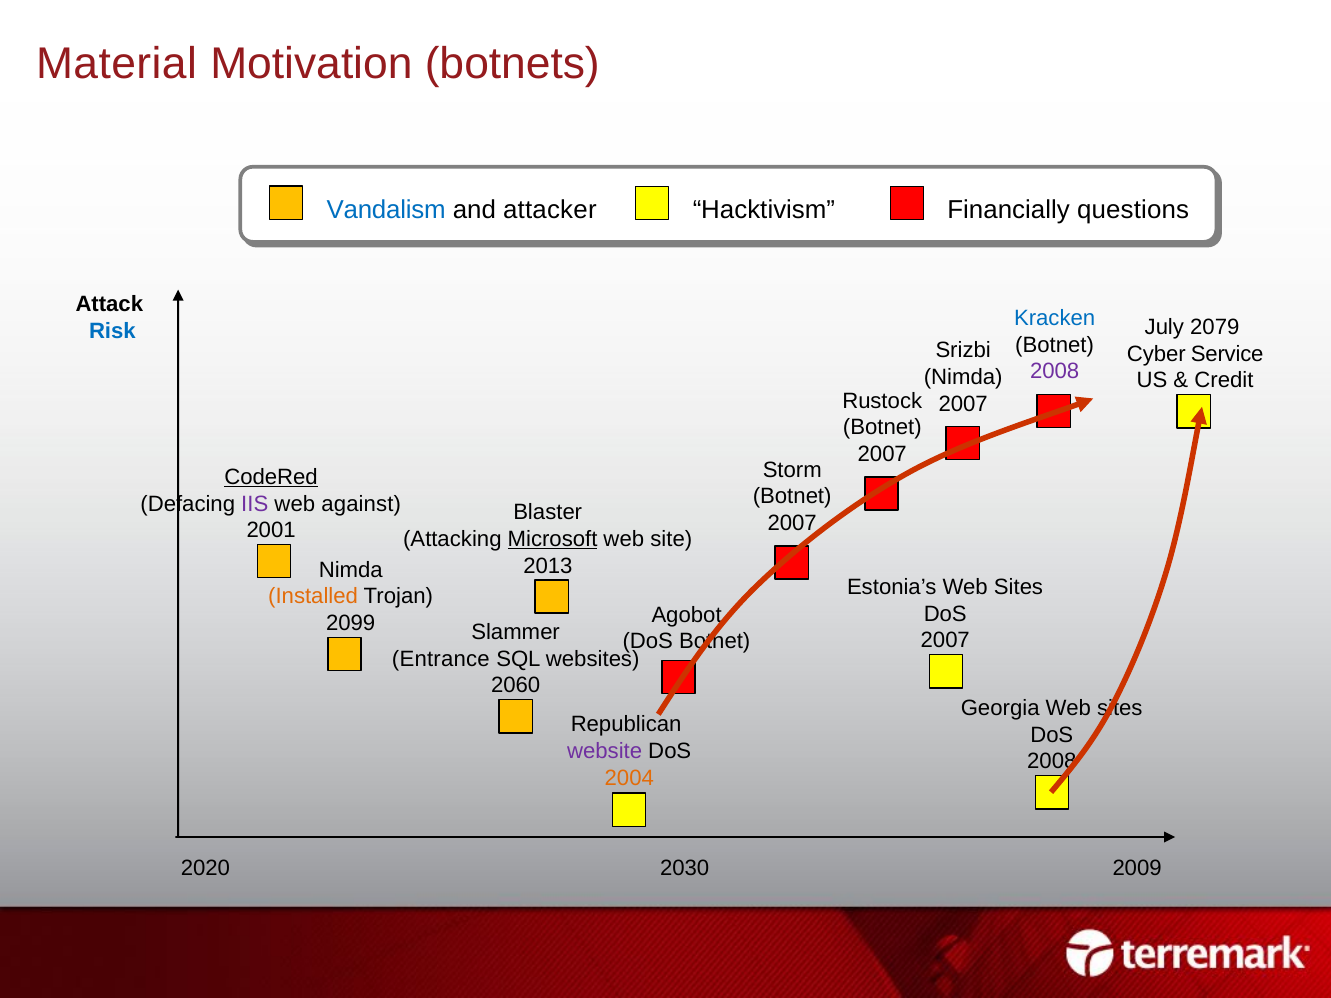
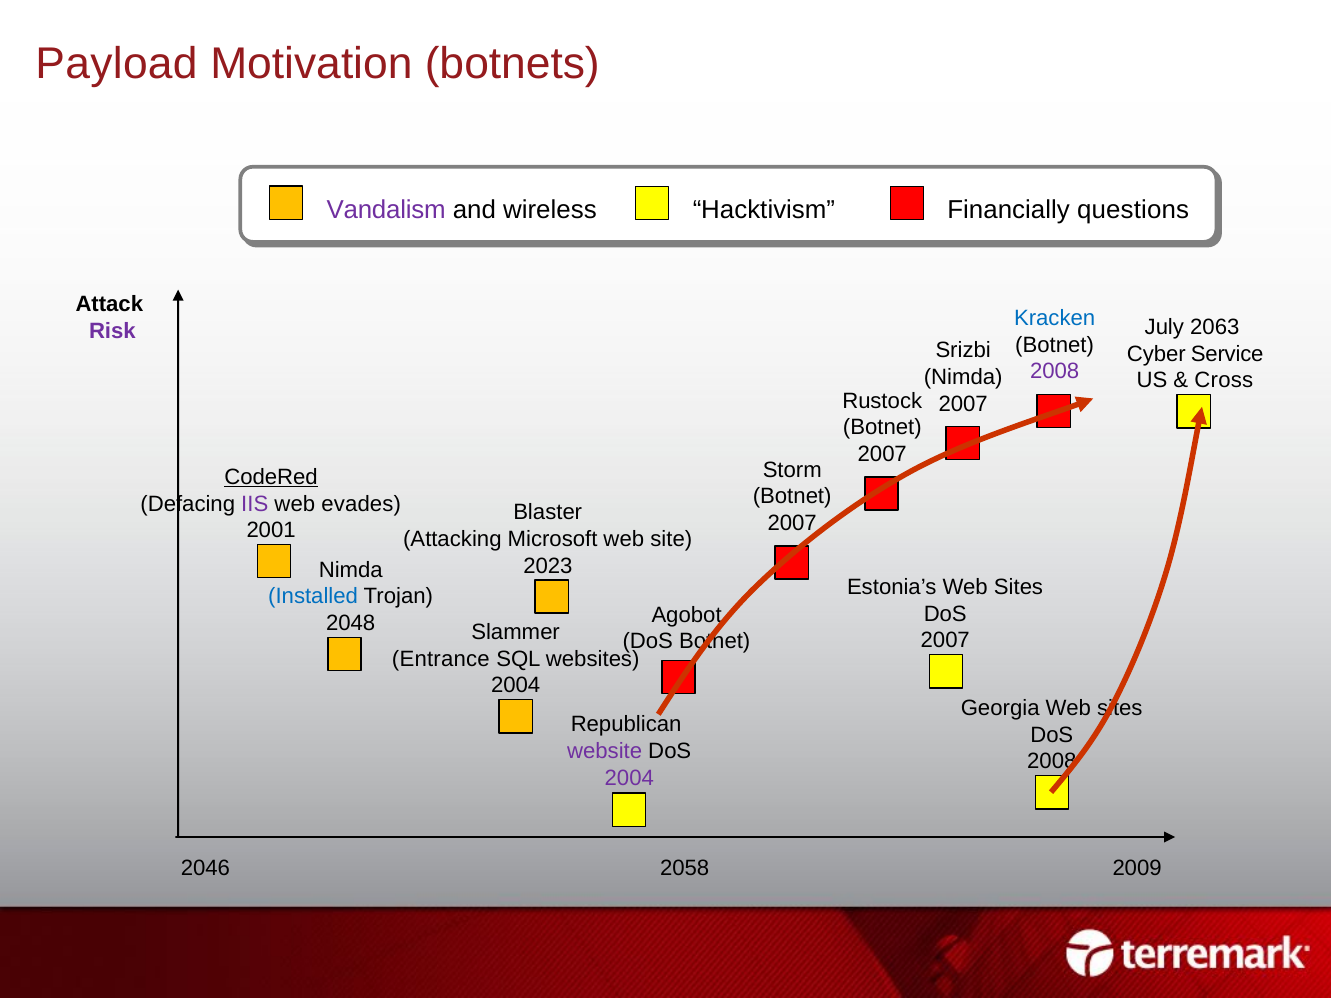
Material: Material -> Payload
Vandalism colour: blue -> purple
attacker: attacker -> wireless
2079: 2079 -> 2063
Risk colour: blue -> purple
Credit: Credit -> Cross
against: against -> evades
Microsoft underline: present -> none
2013: 2013 -> 2023
Installed colour: orange -> blue
2099: 2099 -> 2048
2060 at (516, 686): 2060 -> 2004
2004 at (629, 778) colour: orange -> purple
2020: 2020 -> 2046
2030: 2030 -> 2058
